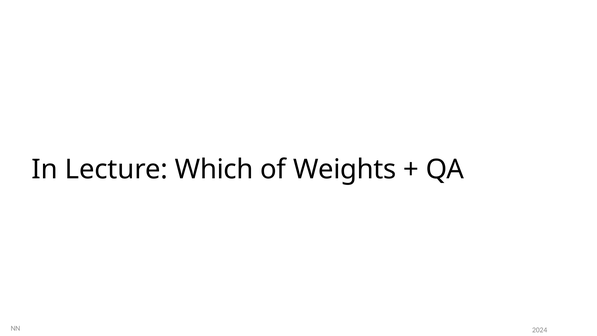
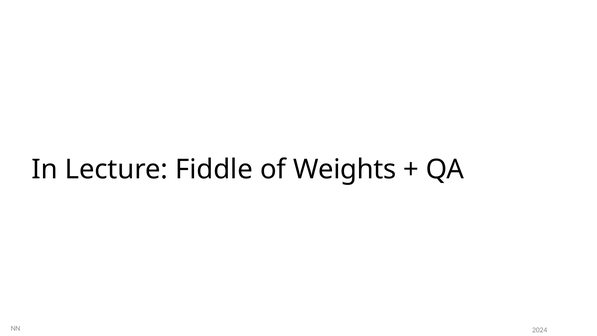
Which: Which -> Fiddle
